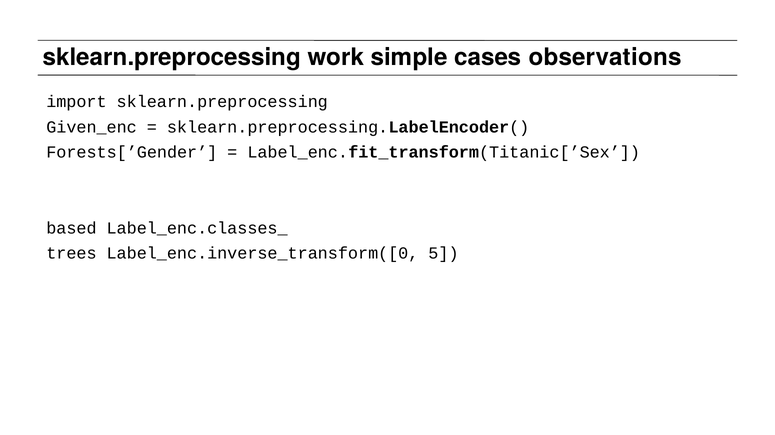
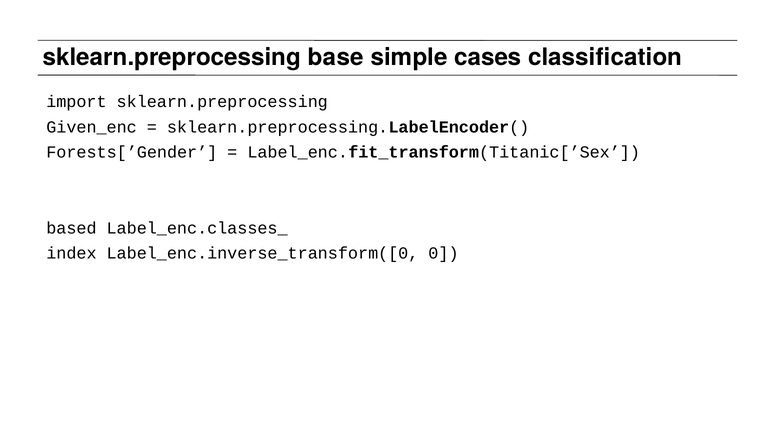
work: work -> base
observations: observations -> classification
trees: trees -> index
5: 5 -> 0
